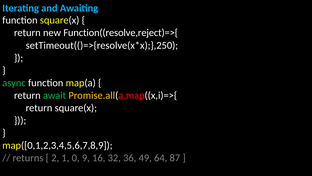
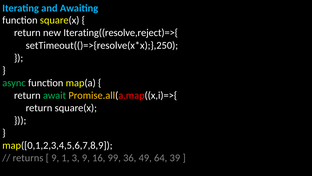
Function((resolve,reject)=>{: Function((resolve,reject)=>{ -> Iterating((resolve,reject)=>{
2 at (55, 158): 2 -> 9
0: 0 -> 3
32: 32 -> 99
87: 87 -> 39
